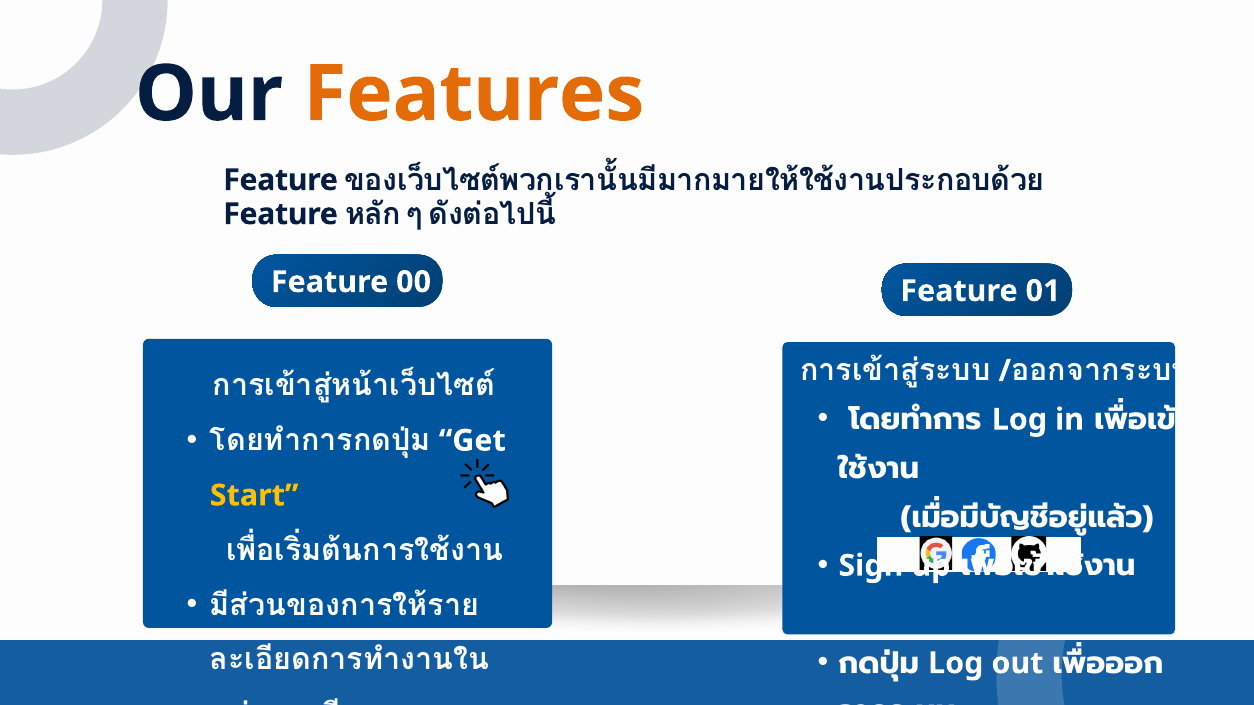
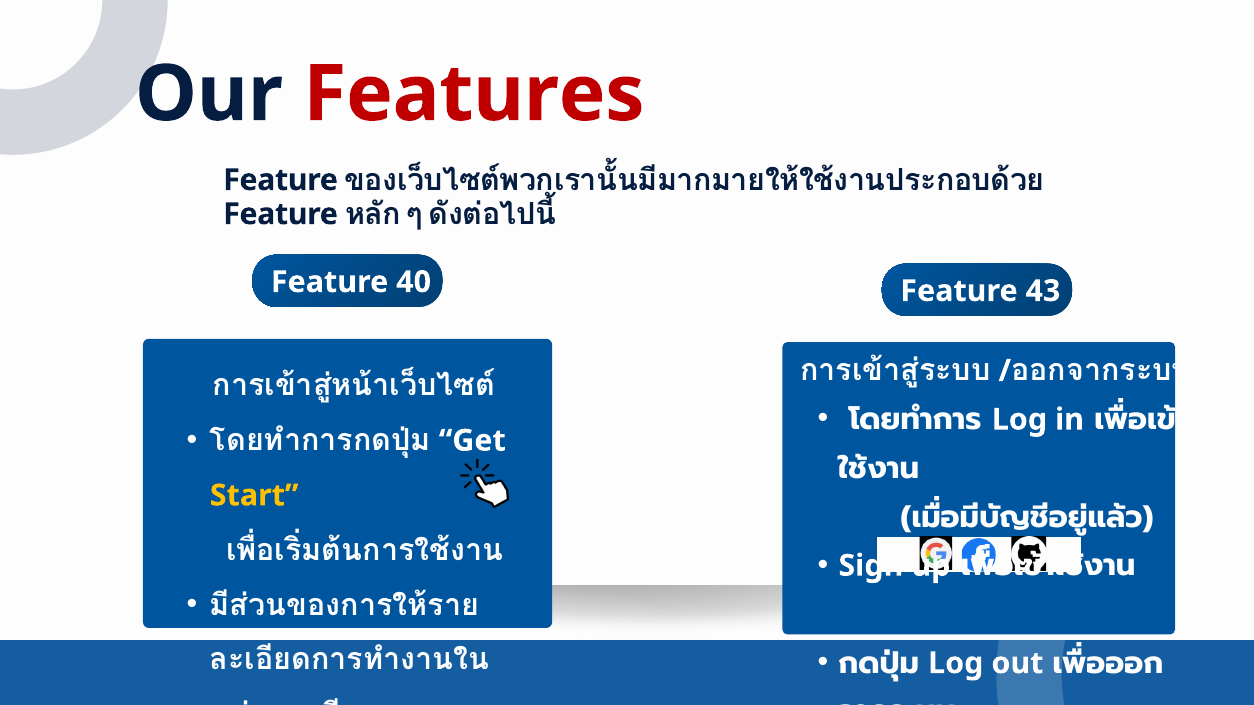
Features colour: orange -> red
00: 00 -> 40
01: 01 -> 43
